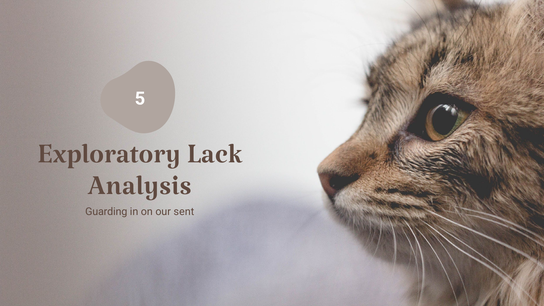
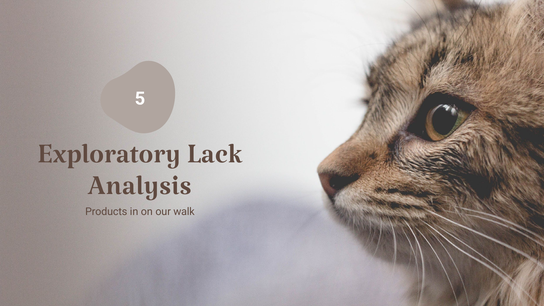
Guarding: Guarding -> Products
sent: sent -> walk
